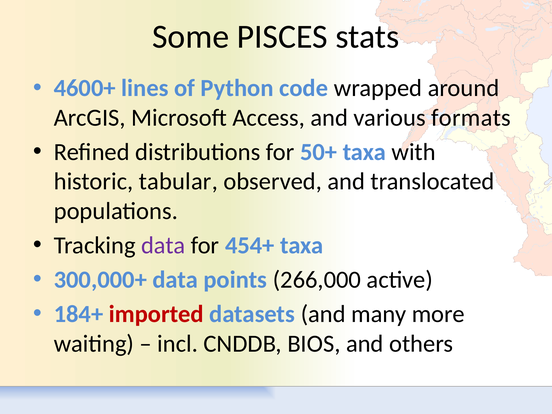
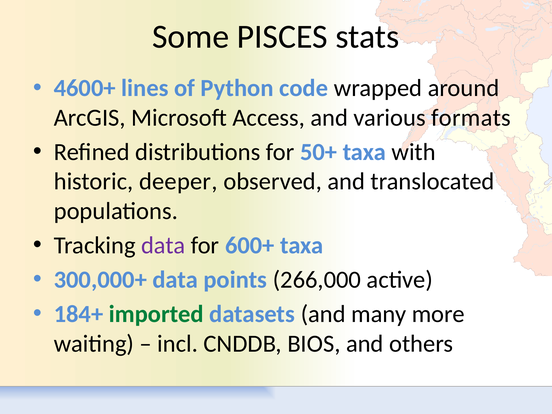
tabular: tabular -> deeper
454+: 454+ -> 600+
imported colour: red -> green
